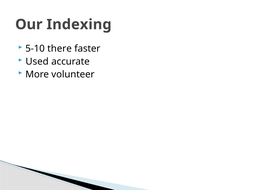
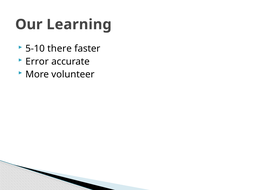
Indexing: Indexing -> Learning
Used: Used -> Error
